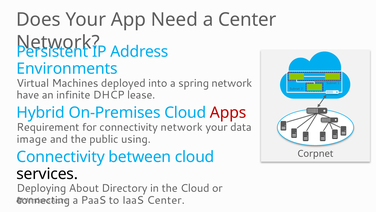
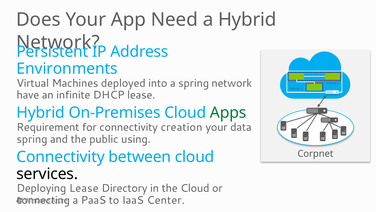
a Center: Center -> Hybrid
Apps colour: red -> green
connectivity network: network -> creation
image at (32, 139): image -> spring
Deploying About: About -> Lease
